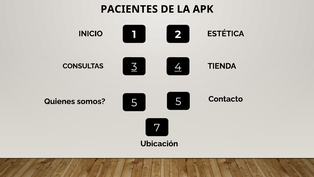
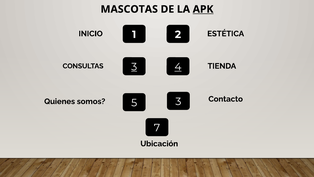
PACIENTES: PACIENTES -> MASCOTAS
APK underline: none -> present
5 5: 5 -> 3
